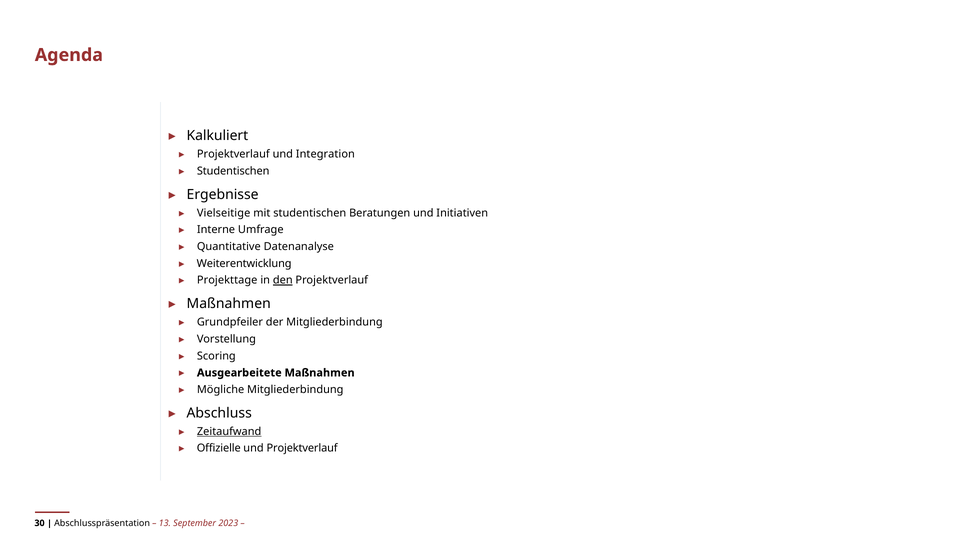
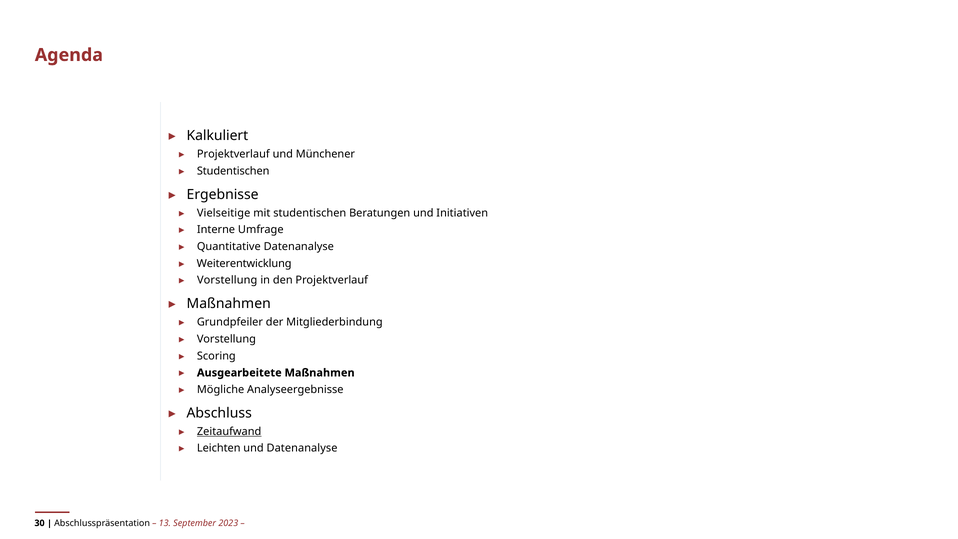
Integration: Integration -> Münchener
Projekttage at (227, 280): Projekttage -> Vorstellung
den underline: present -> none
Mögliche Mitgliederbindung: Mitgliederbindung -> Analyseergebnisse
Offizielle: Offizielle -> Leichten
und Projektverlauf: Projektverlauf -> Datenanalyse
